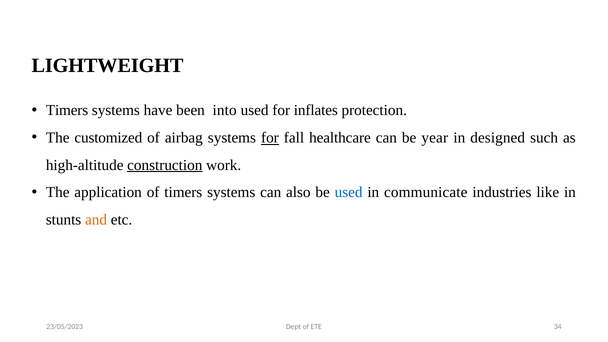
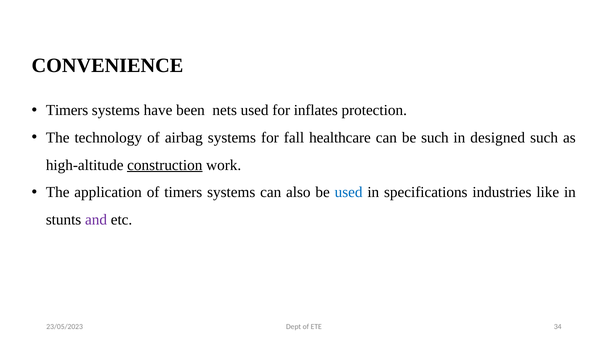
LIGHTWEIGHT: LIGHTWEIGHT -> CONVENIENCE
into: into -> nets
customized: customized -> technology
for at (270, 138) underline: present -> none
be year: year -> such
communicate: communicate -> specifications
and colour: orange -> purple
